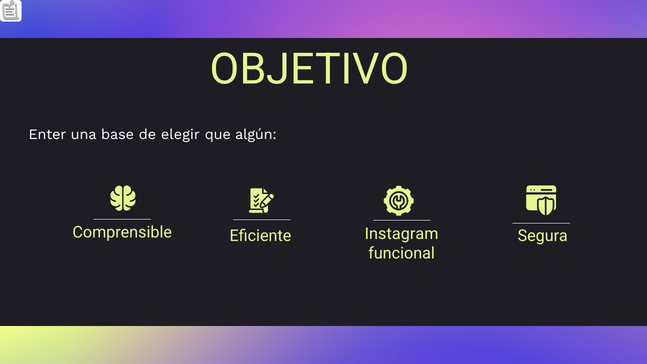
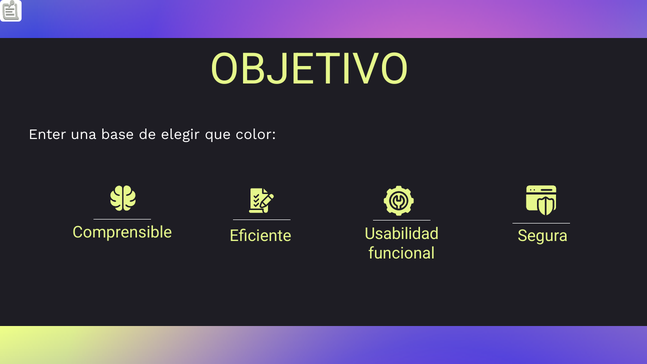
algún: algún -> color
Instagram: Instagram -> Usabilidad
